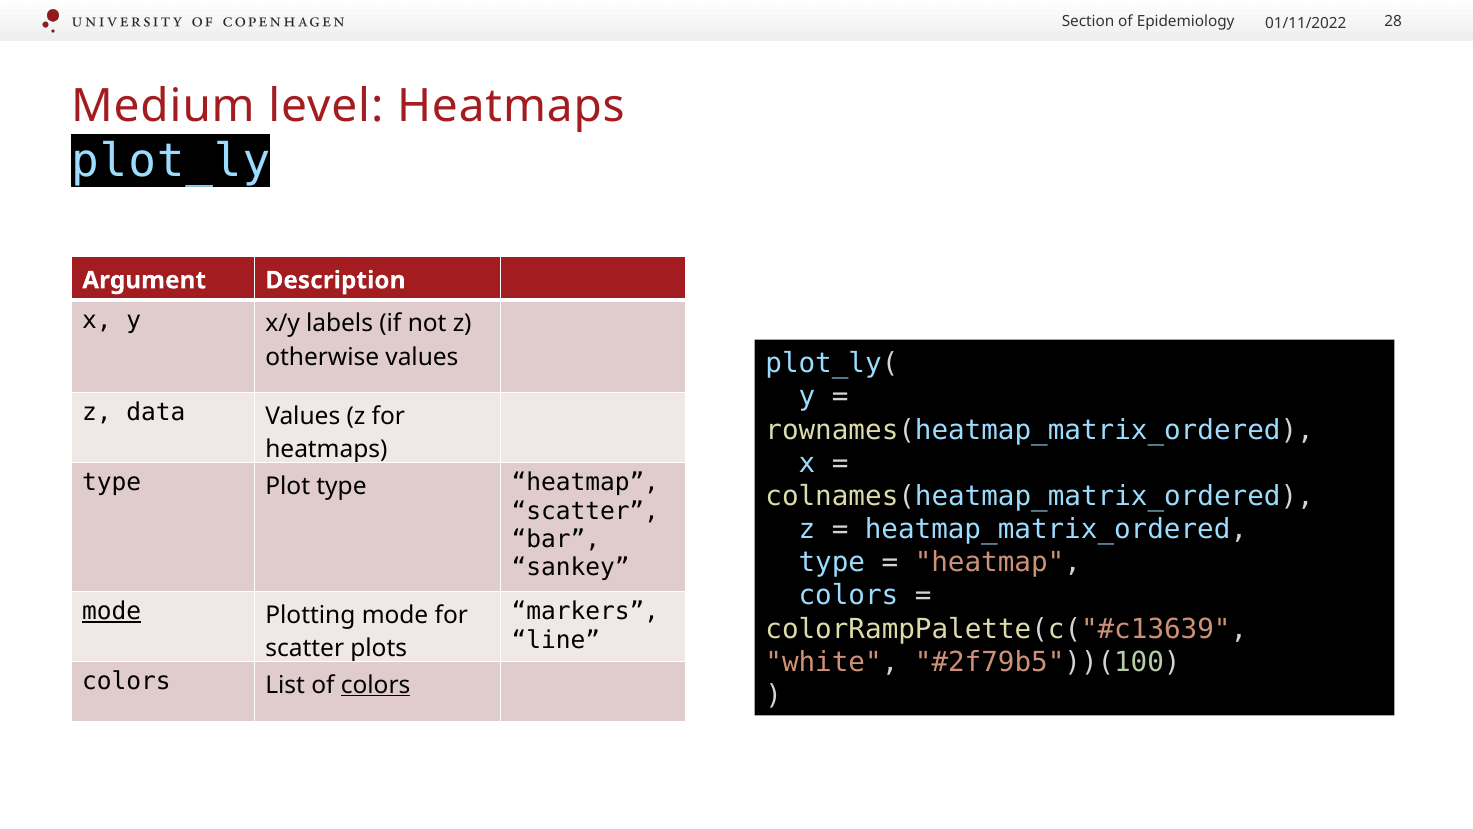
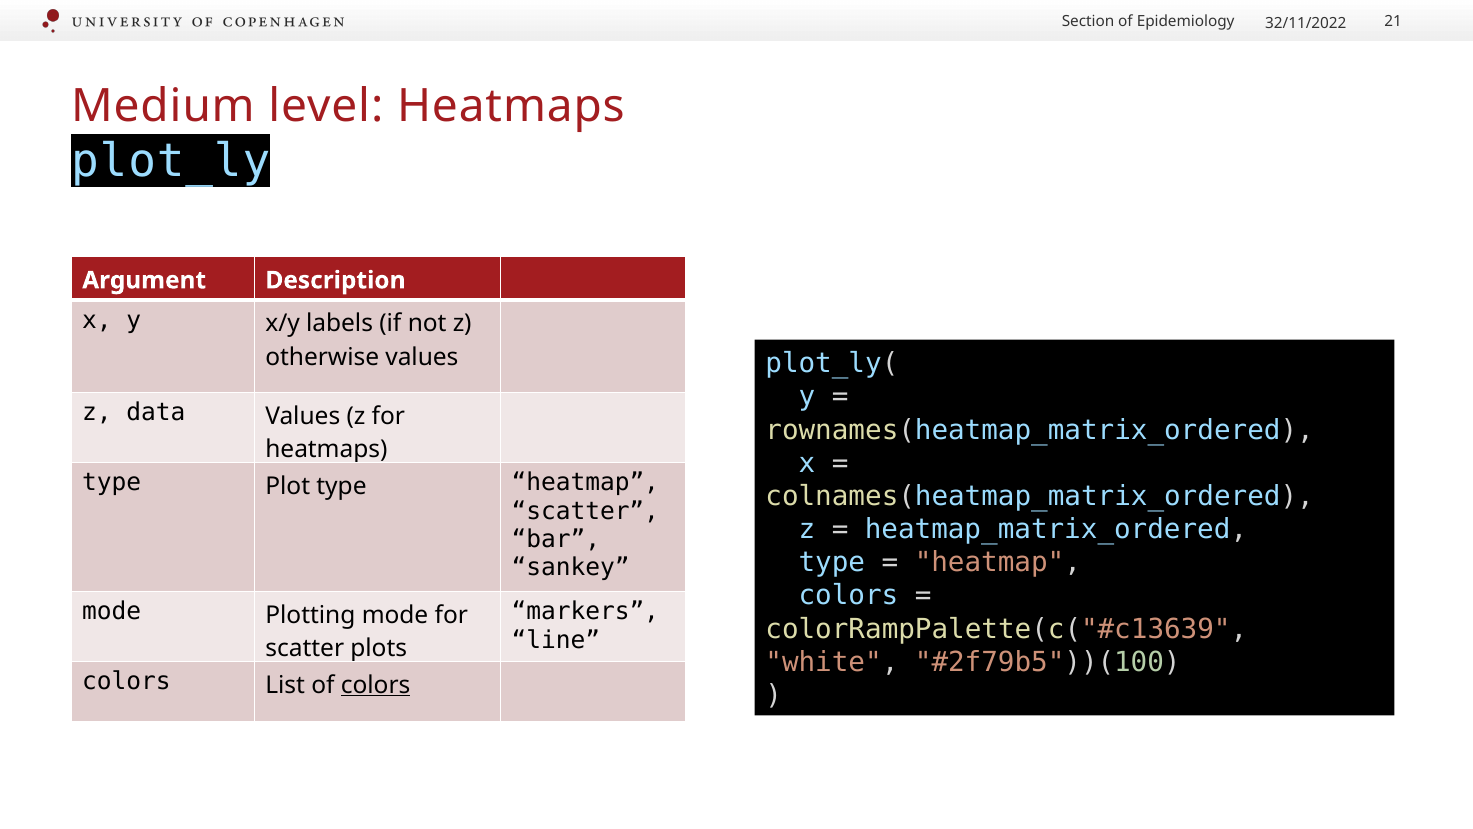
28: 28 -> 21
01/11/2022: 01/11/2022 -> 32/11/2022
mode at (112, 611) underline: present -> none
